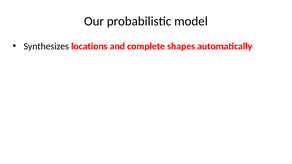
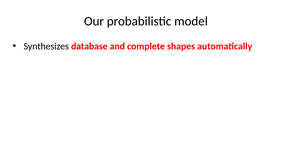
locations: locations -> database
